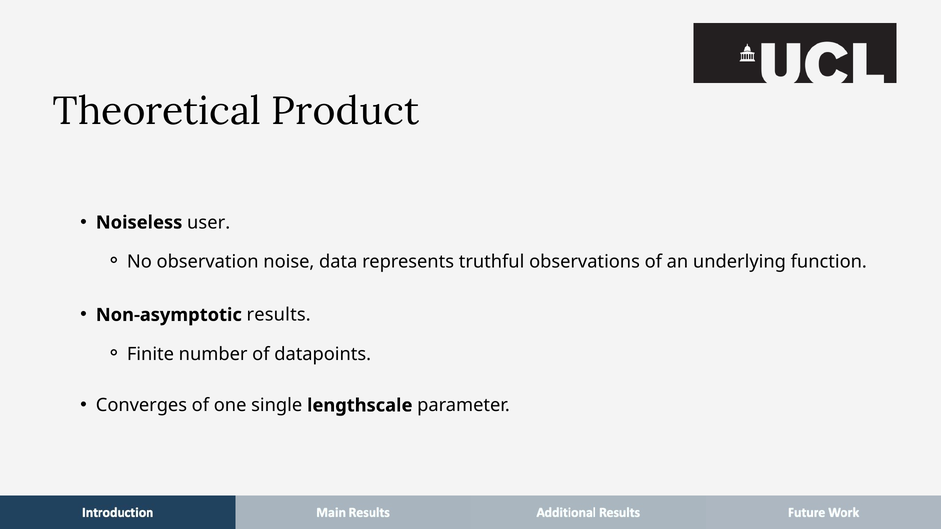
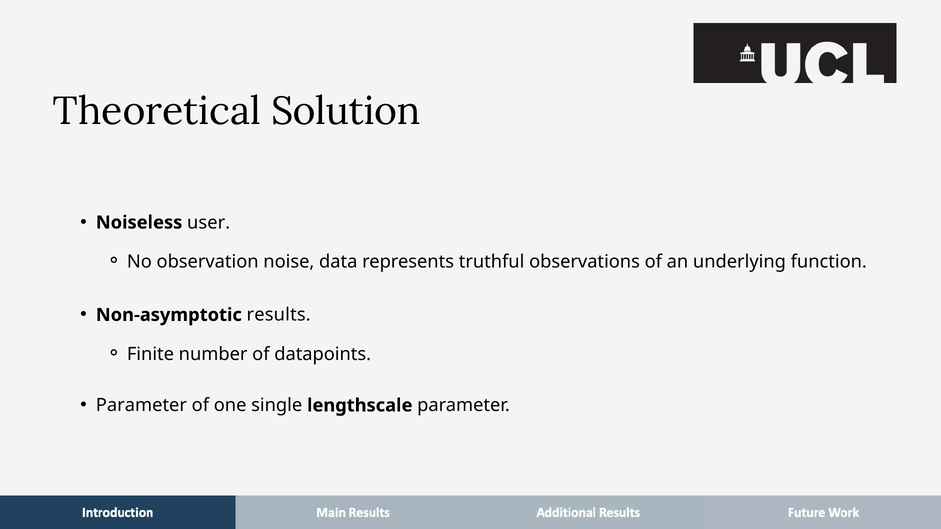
Product: Product -> Solution
Converges at (141, 406): Converges -> Parameter
